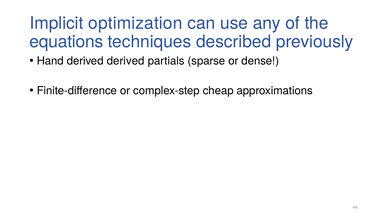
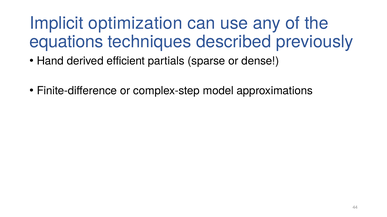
derived derived: derived -> efficient
cheap: cheap -> model
